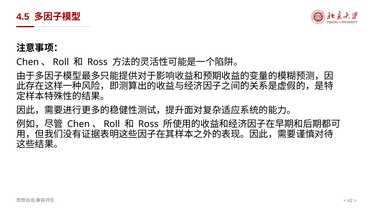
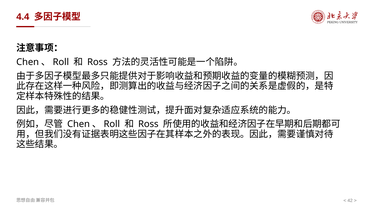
4.5: 4.5 -> 4.4
